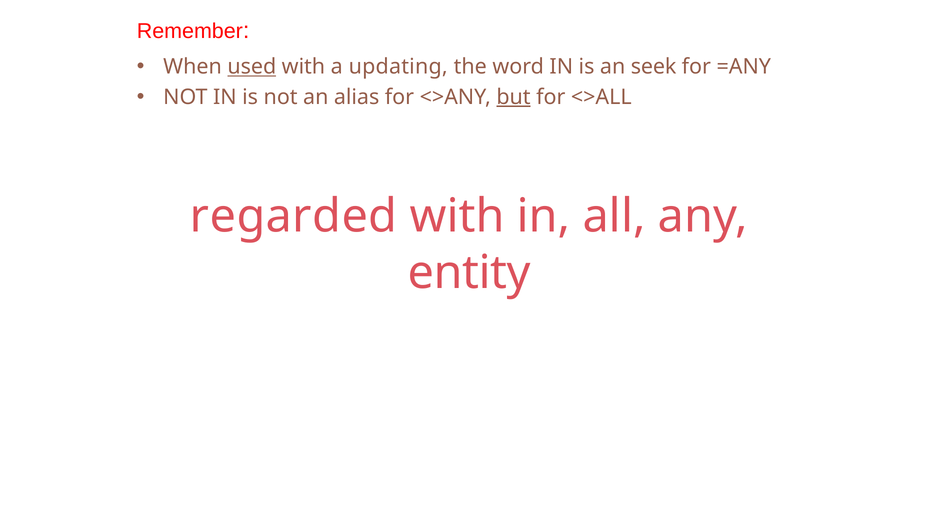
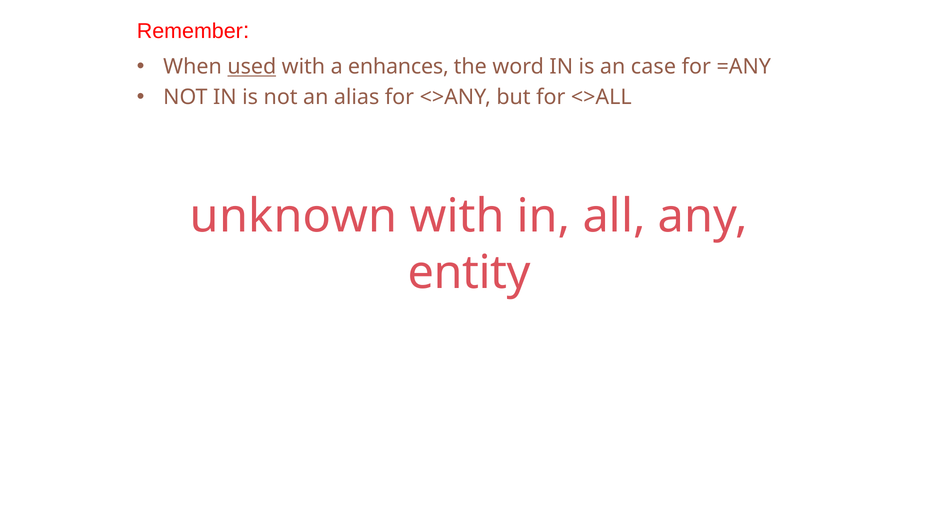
updating: updating -> enhances
seek: seek -> case
but underline: present -> none
regarded: regarded -> unknown
